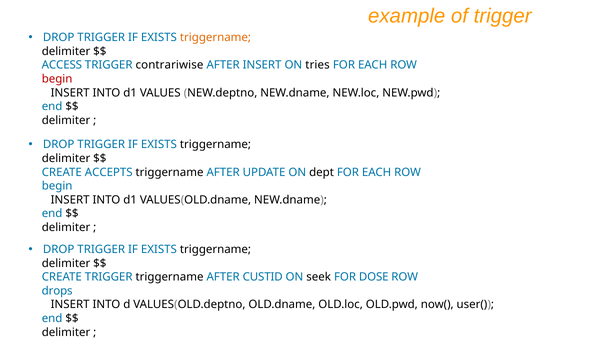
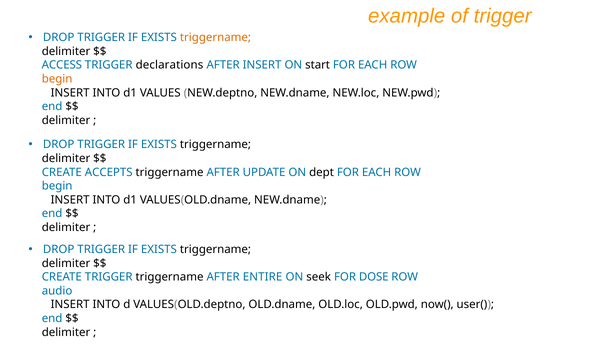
contrariwise: contrariwise -> declarations
tries: tries -> start
begin at (57, 79) colour: red -> orange
CUSTID: CUSTID -> ENTIRE
drops: drops -> audio
